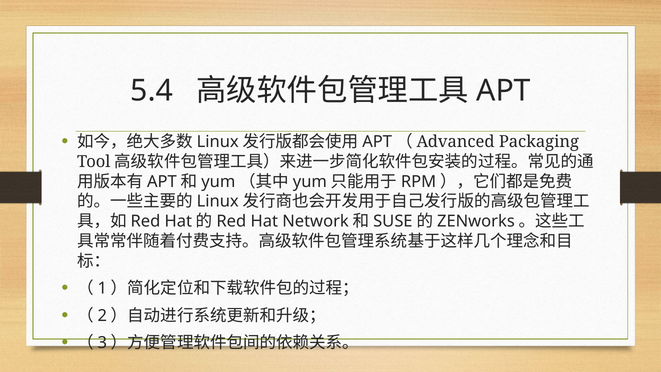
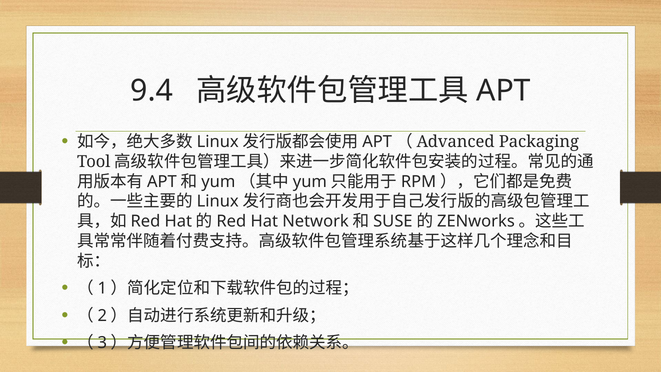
5.4: 5.4 -> 9.4
